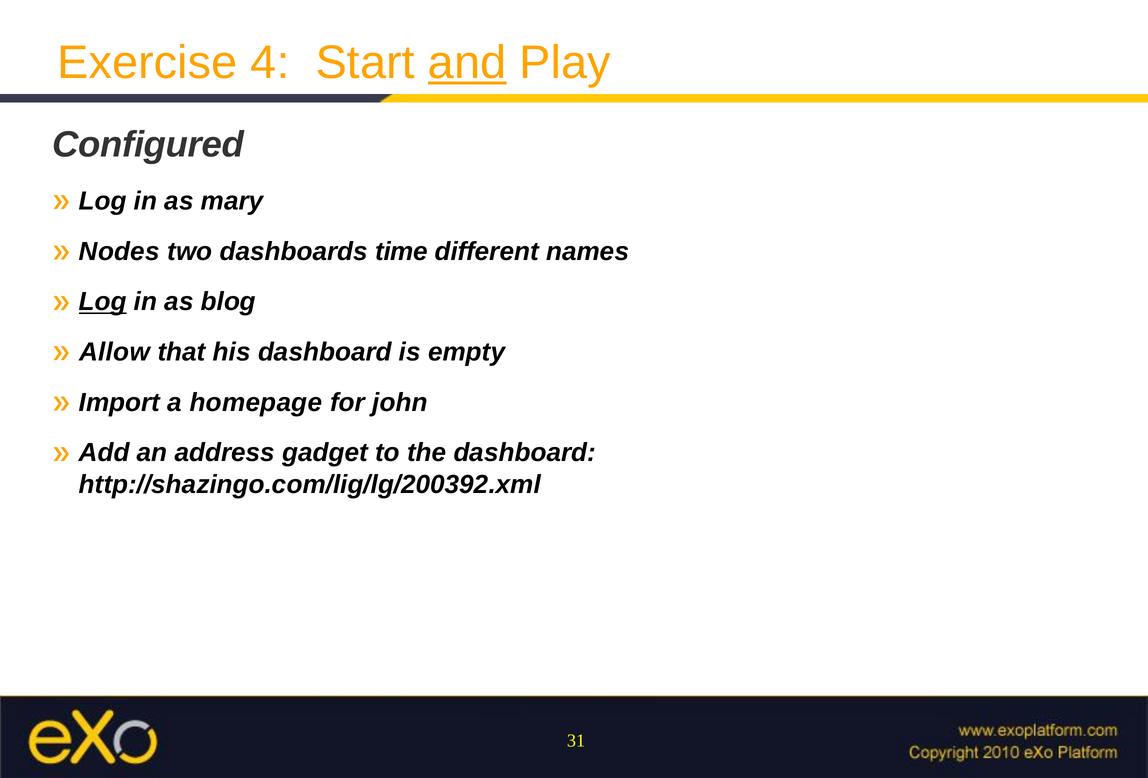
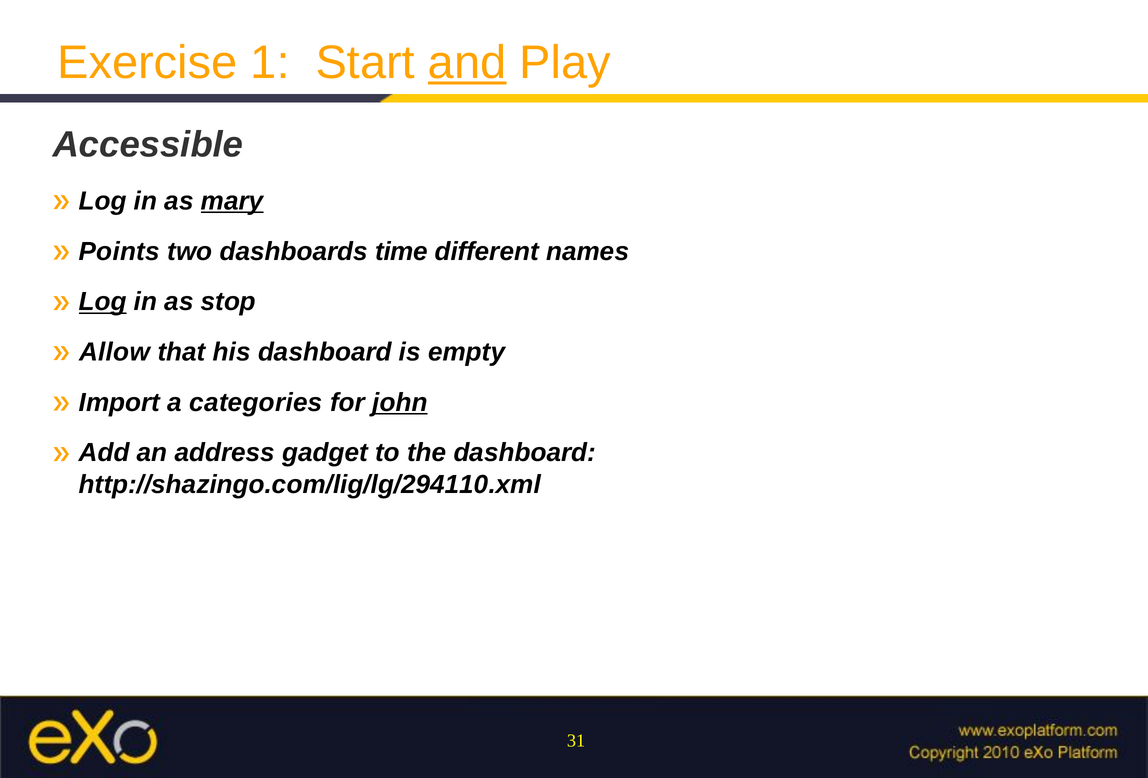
4: 4 -> 1
Configured: Configured -> Accessible
mary underline: none -> present
Nodes: Nodes -> Points
blog: blog -> stop
homepage: homepage -> categories
john underline: none -> present
http://shazingo.com/lig/lg/200392.xml: http://shazingo.com/lig/lg/200392.xml -> http://shazingo.com/lig/lg/294110.xml
